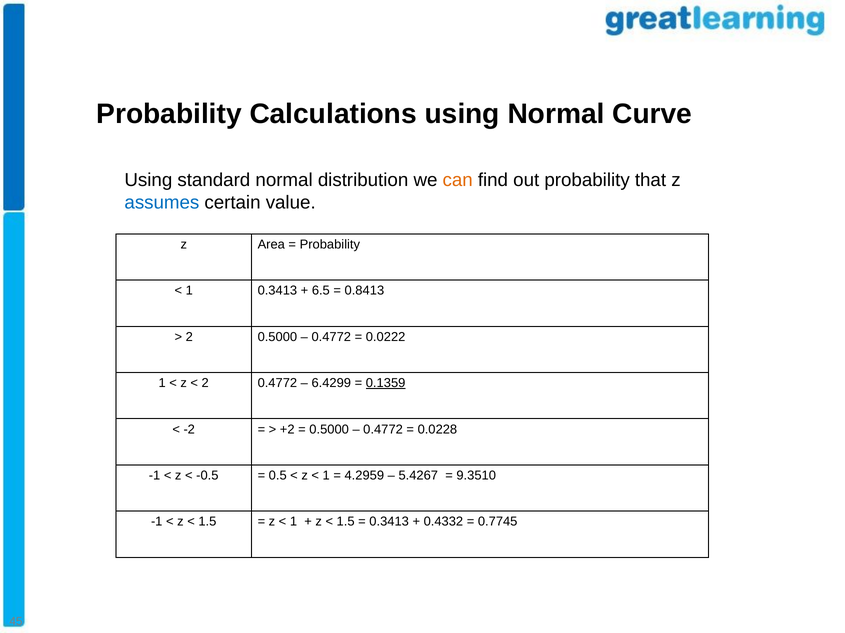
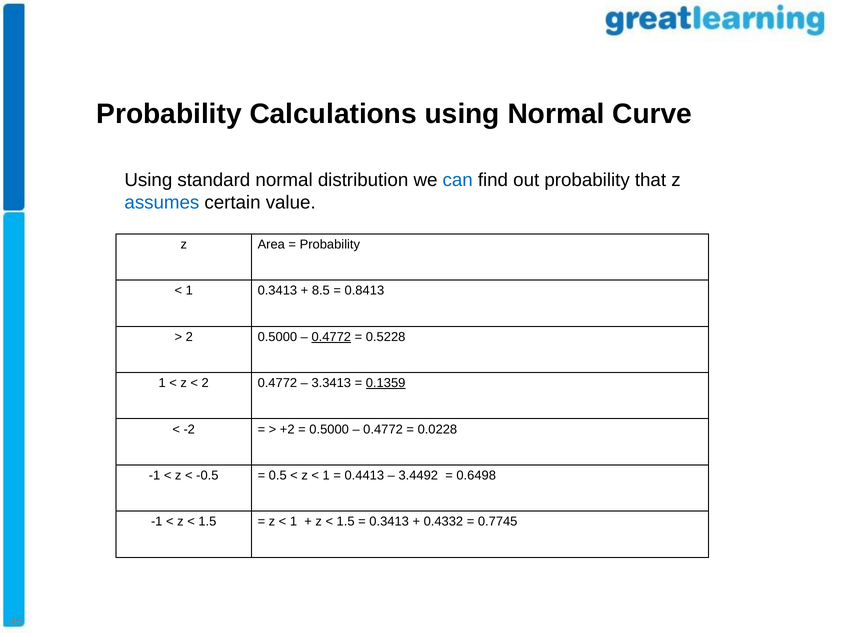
can colour: orange -> blue
6.5: 6.5 -> 8.5
0.4772 at (331, 337) underline: none -> present
0.0222: 0.0222 -> 0.5228
6.4299: 6.4299 -> 3.3413
4.2959: 4.2959 -> 0.4413
5.4267: 5.4267 -> 3.4492
9.3510: 9.3510 -> 0.6498
